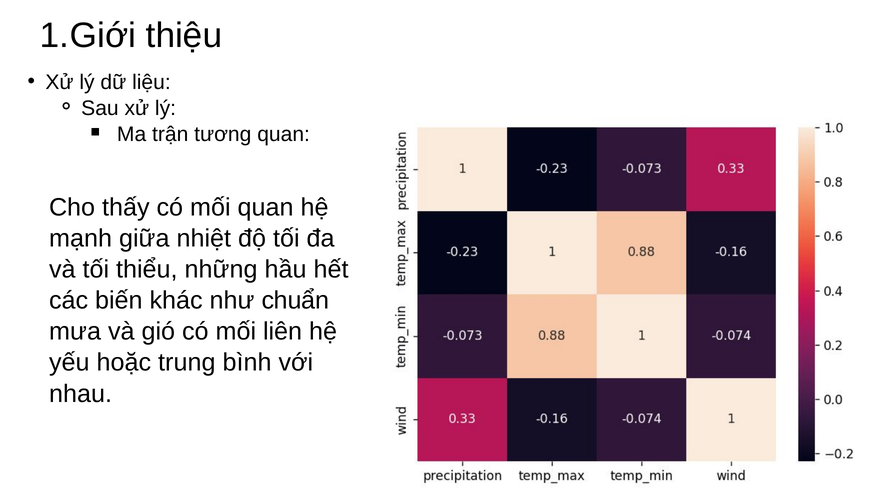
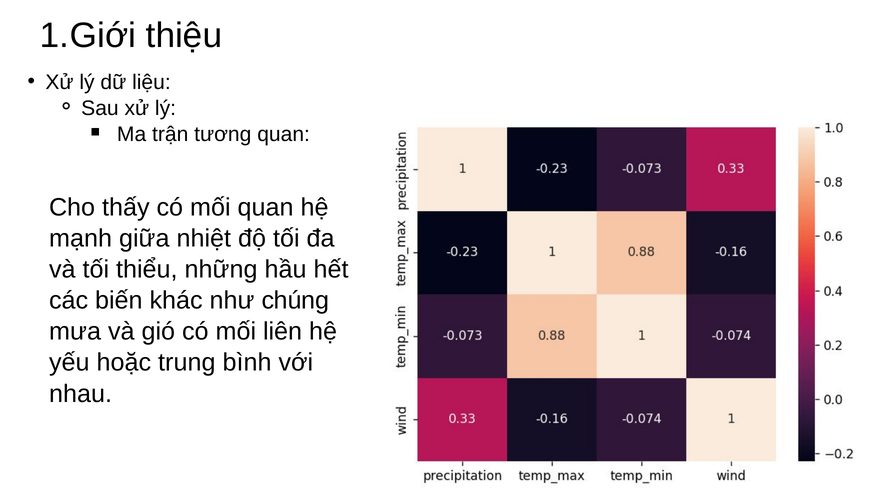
chuẩn: chuẩn -> chúng
